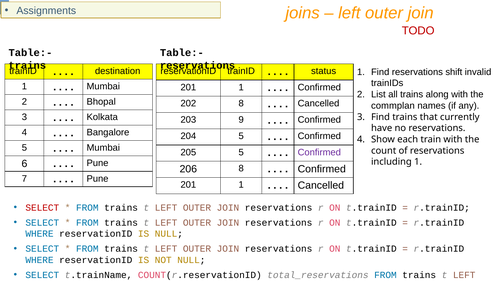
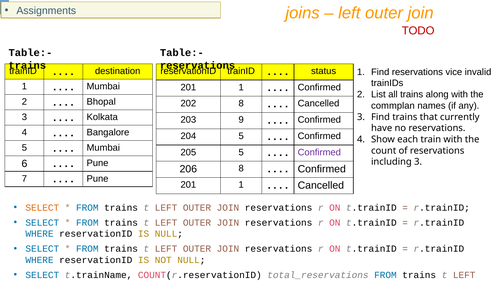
shift: shift -> vice
including 1: 1 -> 3
SELECT at (42, 208) colour: red -> orange
